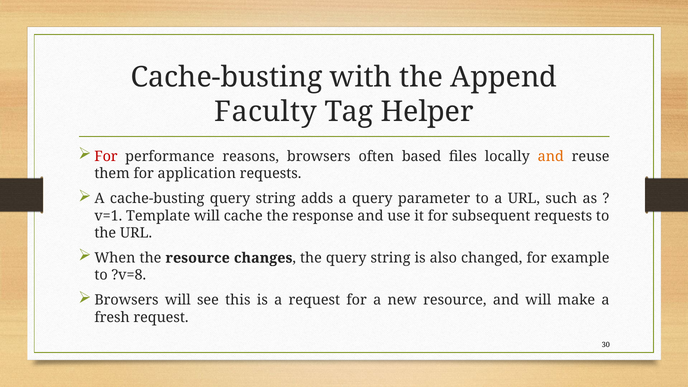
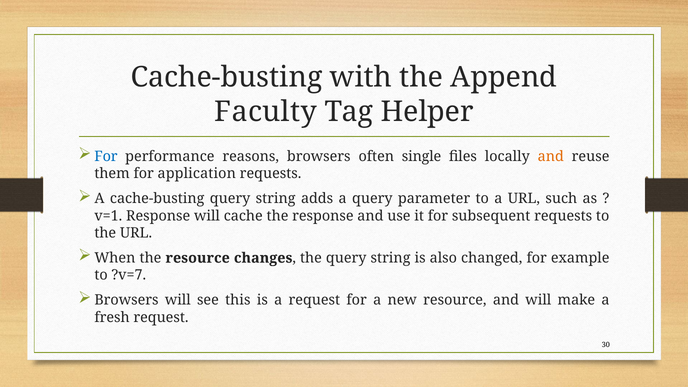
For at (106, 156) colour: red -> blue
based: based -> single
Template at (158, 216): Template -> Response
?v=8: ?v=8 -> ?v=7
